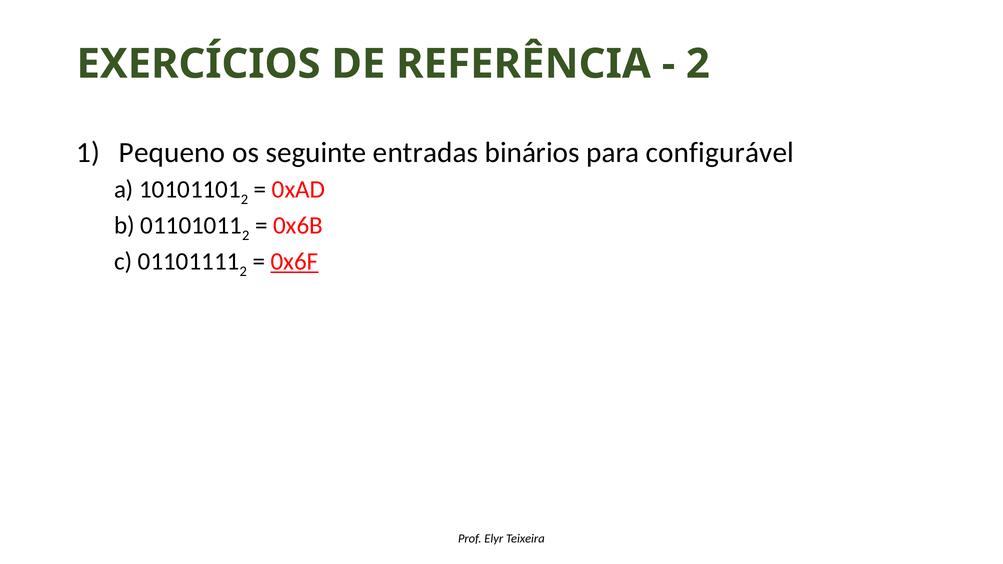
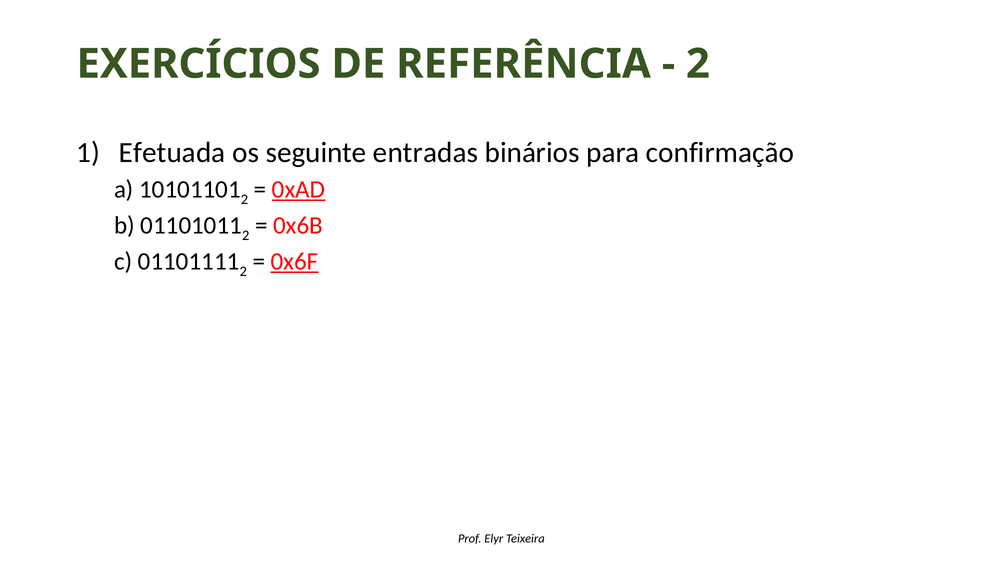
Pequeno: Pequeno -> Efetuada
configurável: configurável -> confirmação
0xAD underline: none -> present
